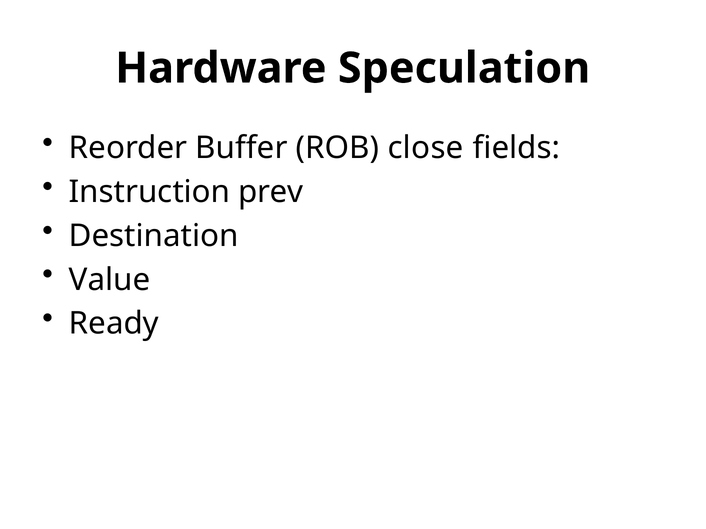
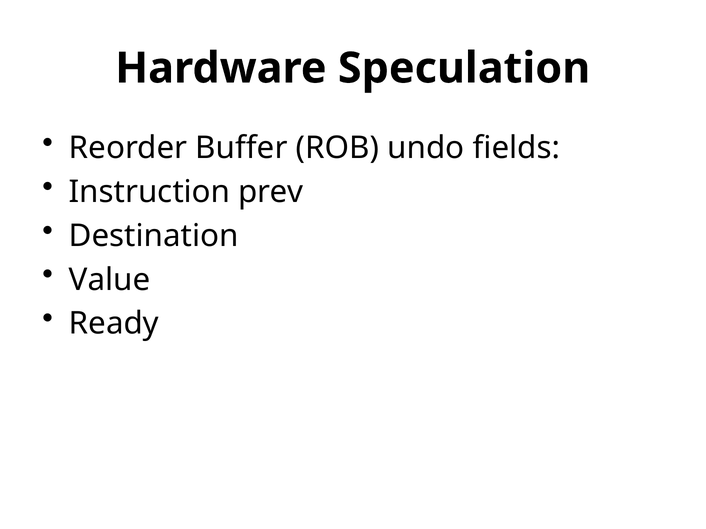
close: close -> undo
